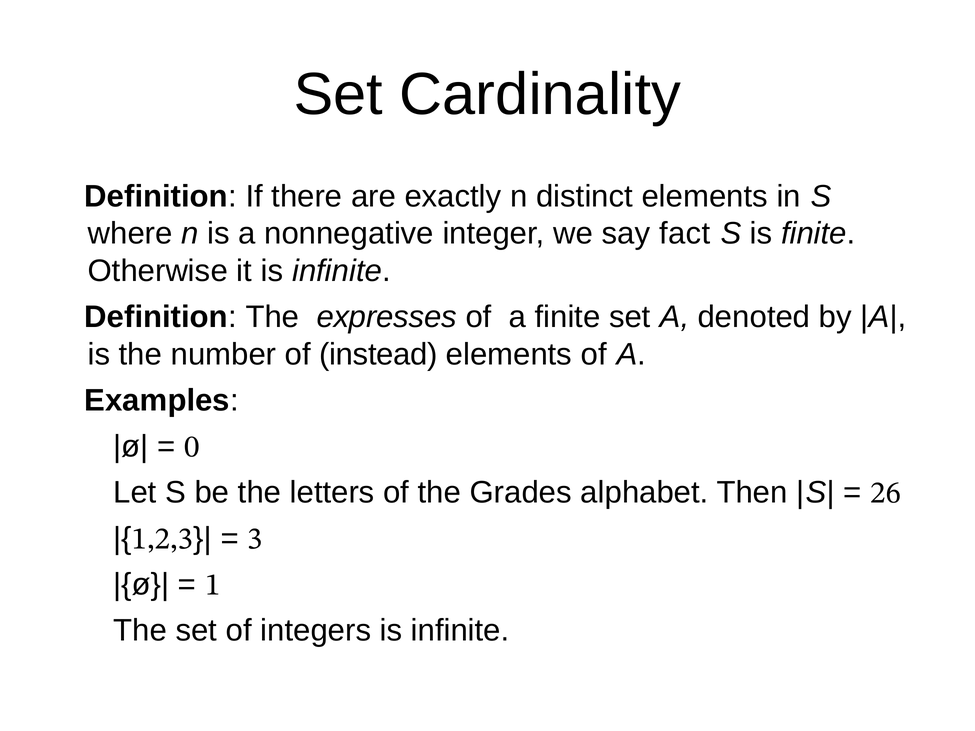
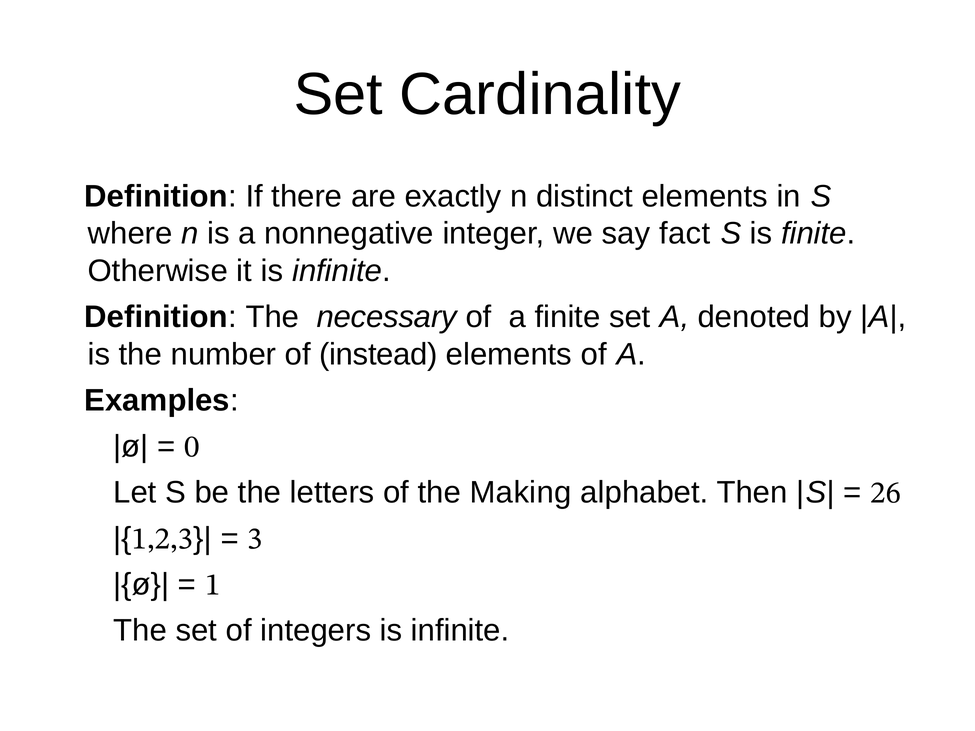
expresses: expresses -> necessary
Grades: Grades -> Making
